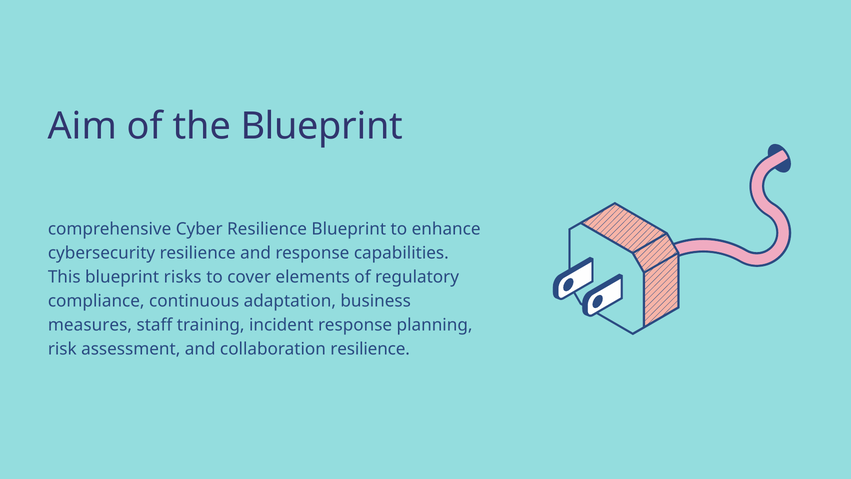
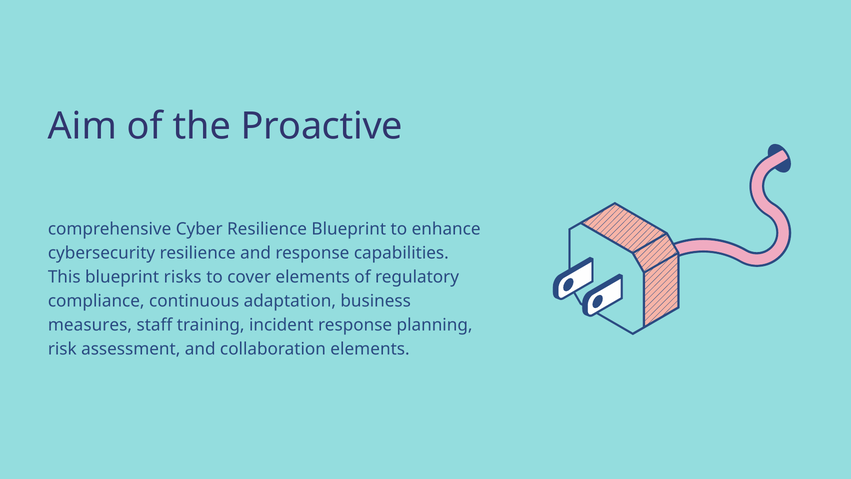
the Blueprint: Blueprint -> Proactive
collaboration resilience: resilience -> elements
